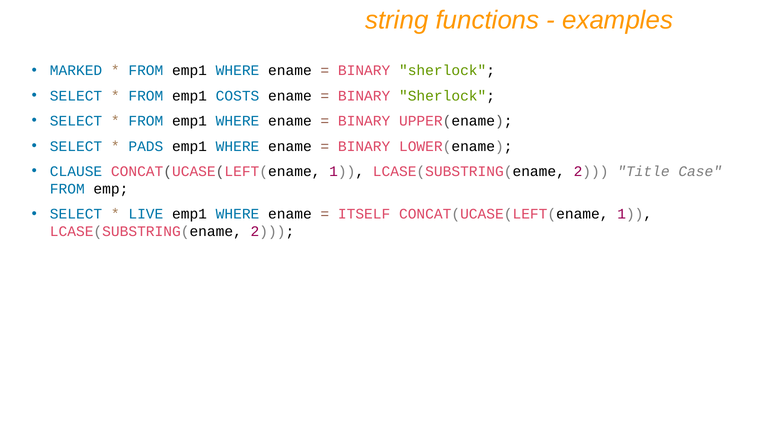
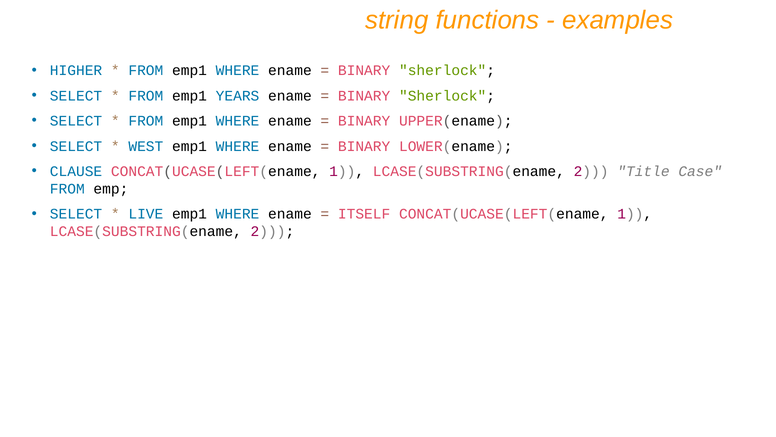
MARKED: MARKED -> HIGHER
COSTS: COSTS -> YEARS
PADS: PADS -> WEST
